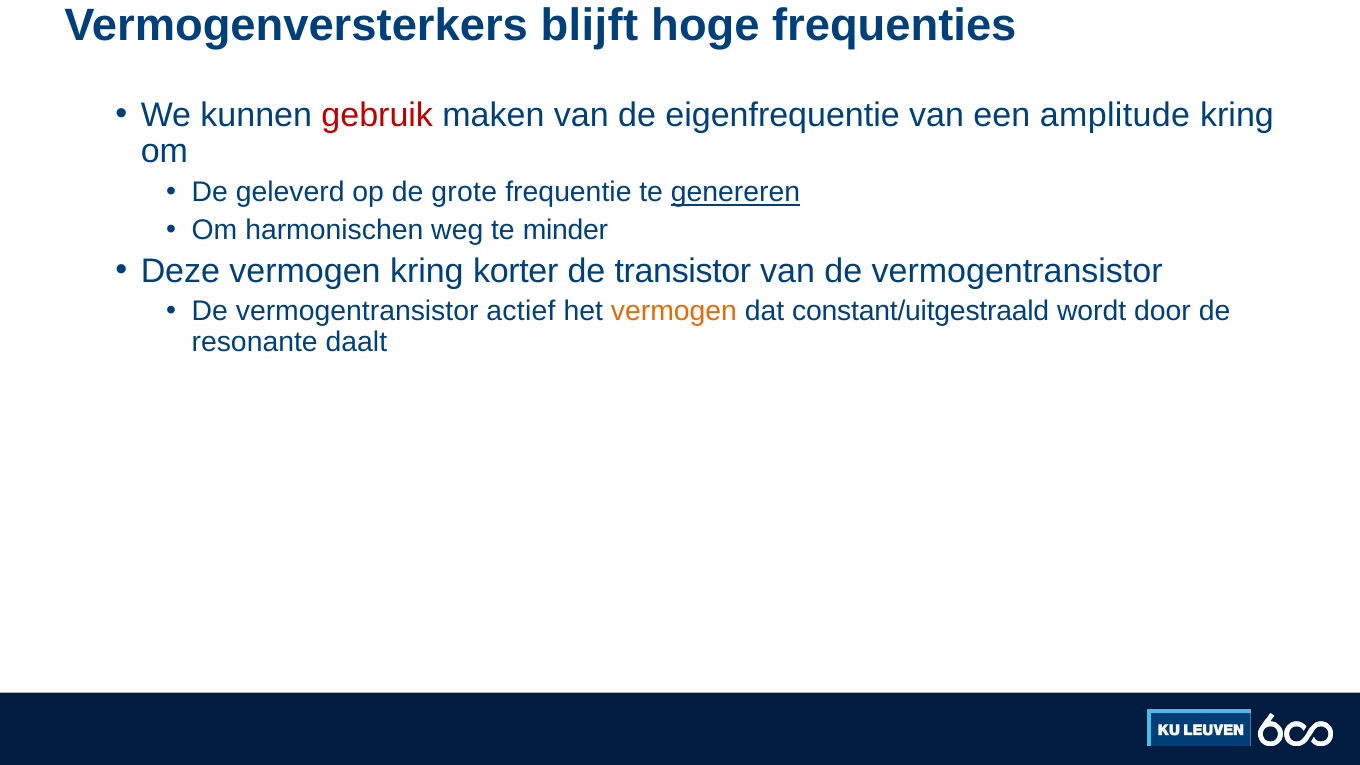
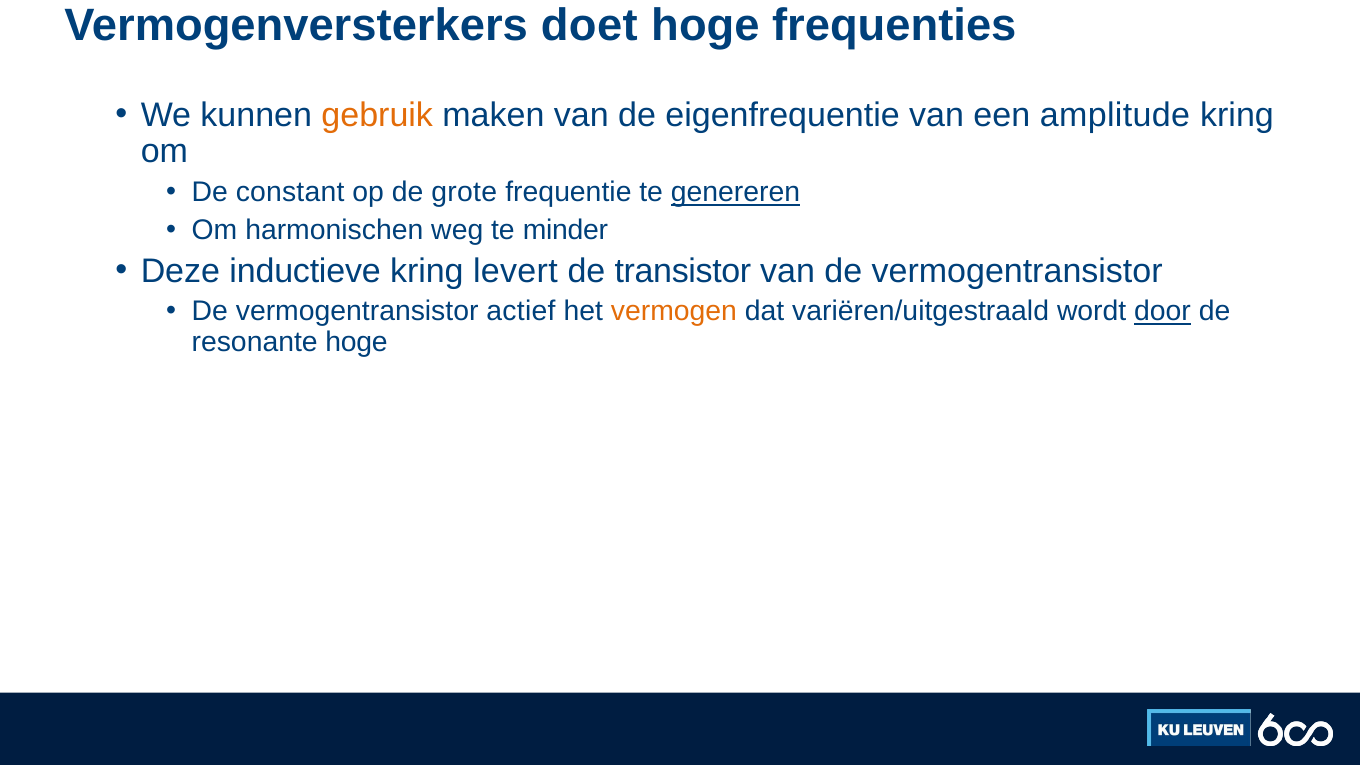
blijft: blijft -> doet
gebruik colour: red -> orange
geleverd: geleverd -> constant
Deze vermogen: vermogen -> inductieve
korter: korter -> levert
constant/uitgestraald: constant/uitgestraald -> variëren/uitgestraald
door underline: none -> present
resonante daalt: daalt -> hoge
